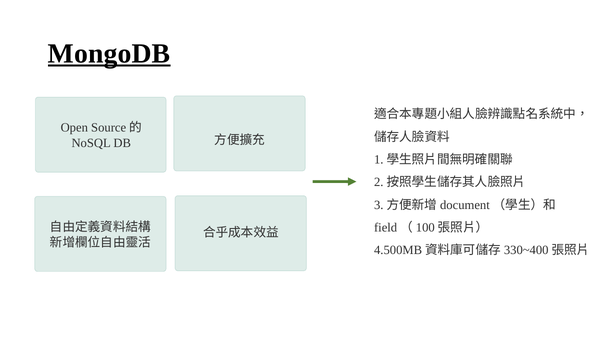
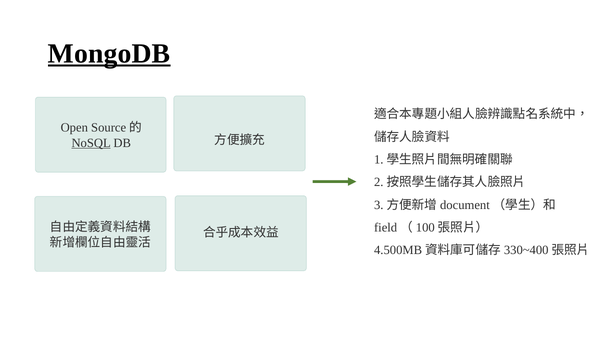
NoSQL underline: none -> present
